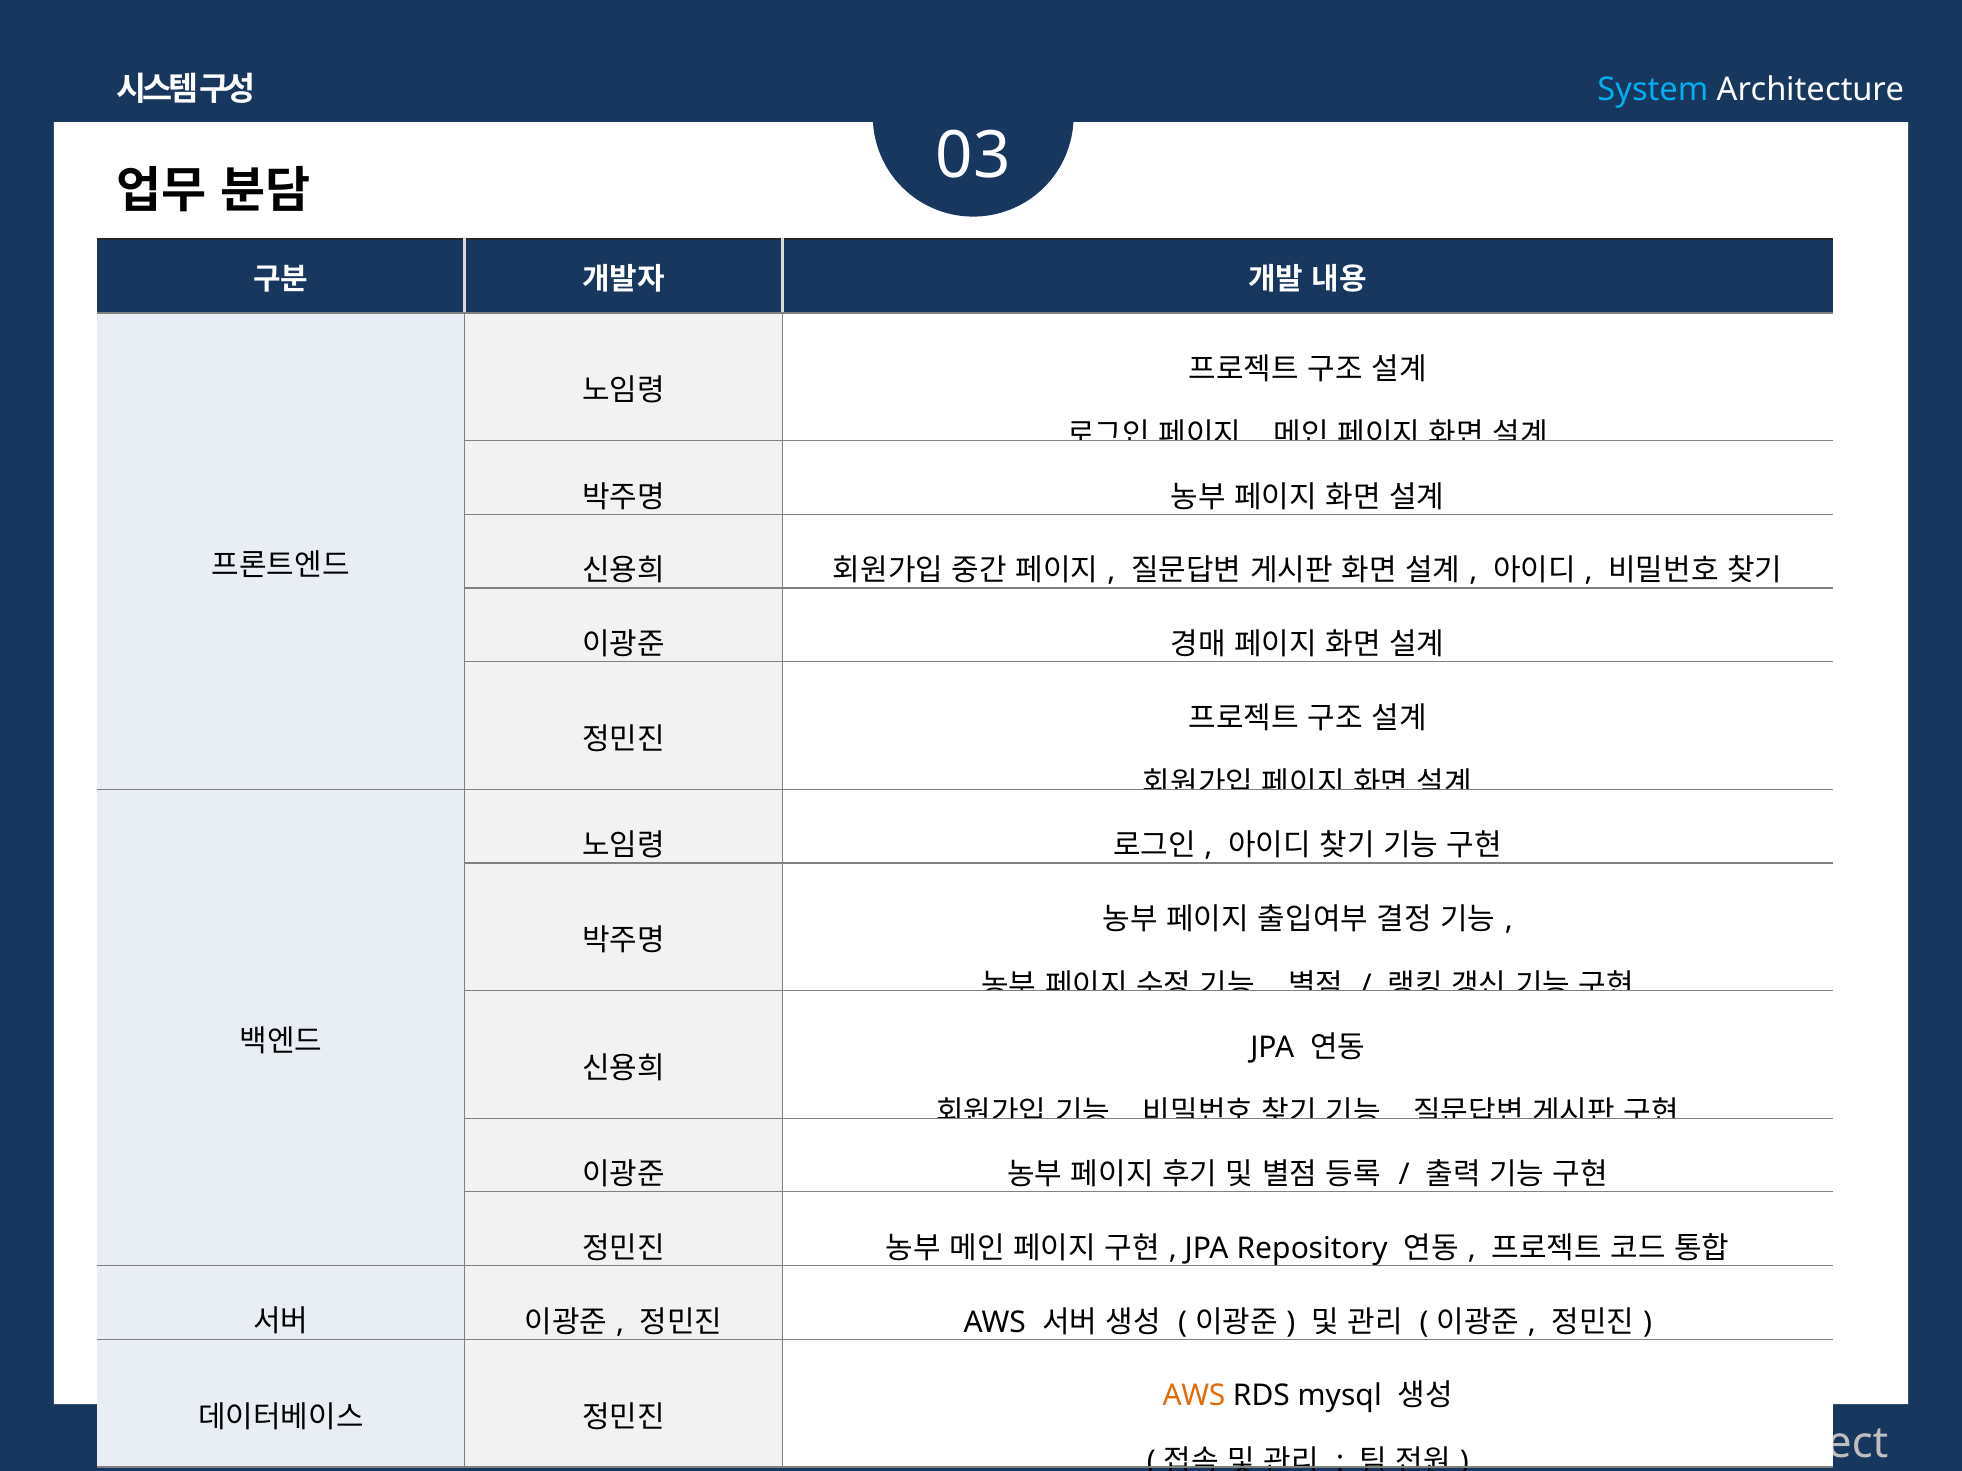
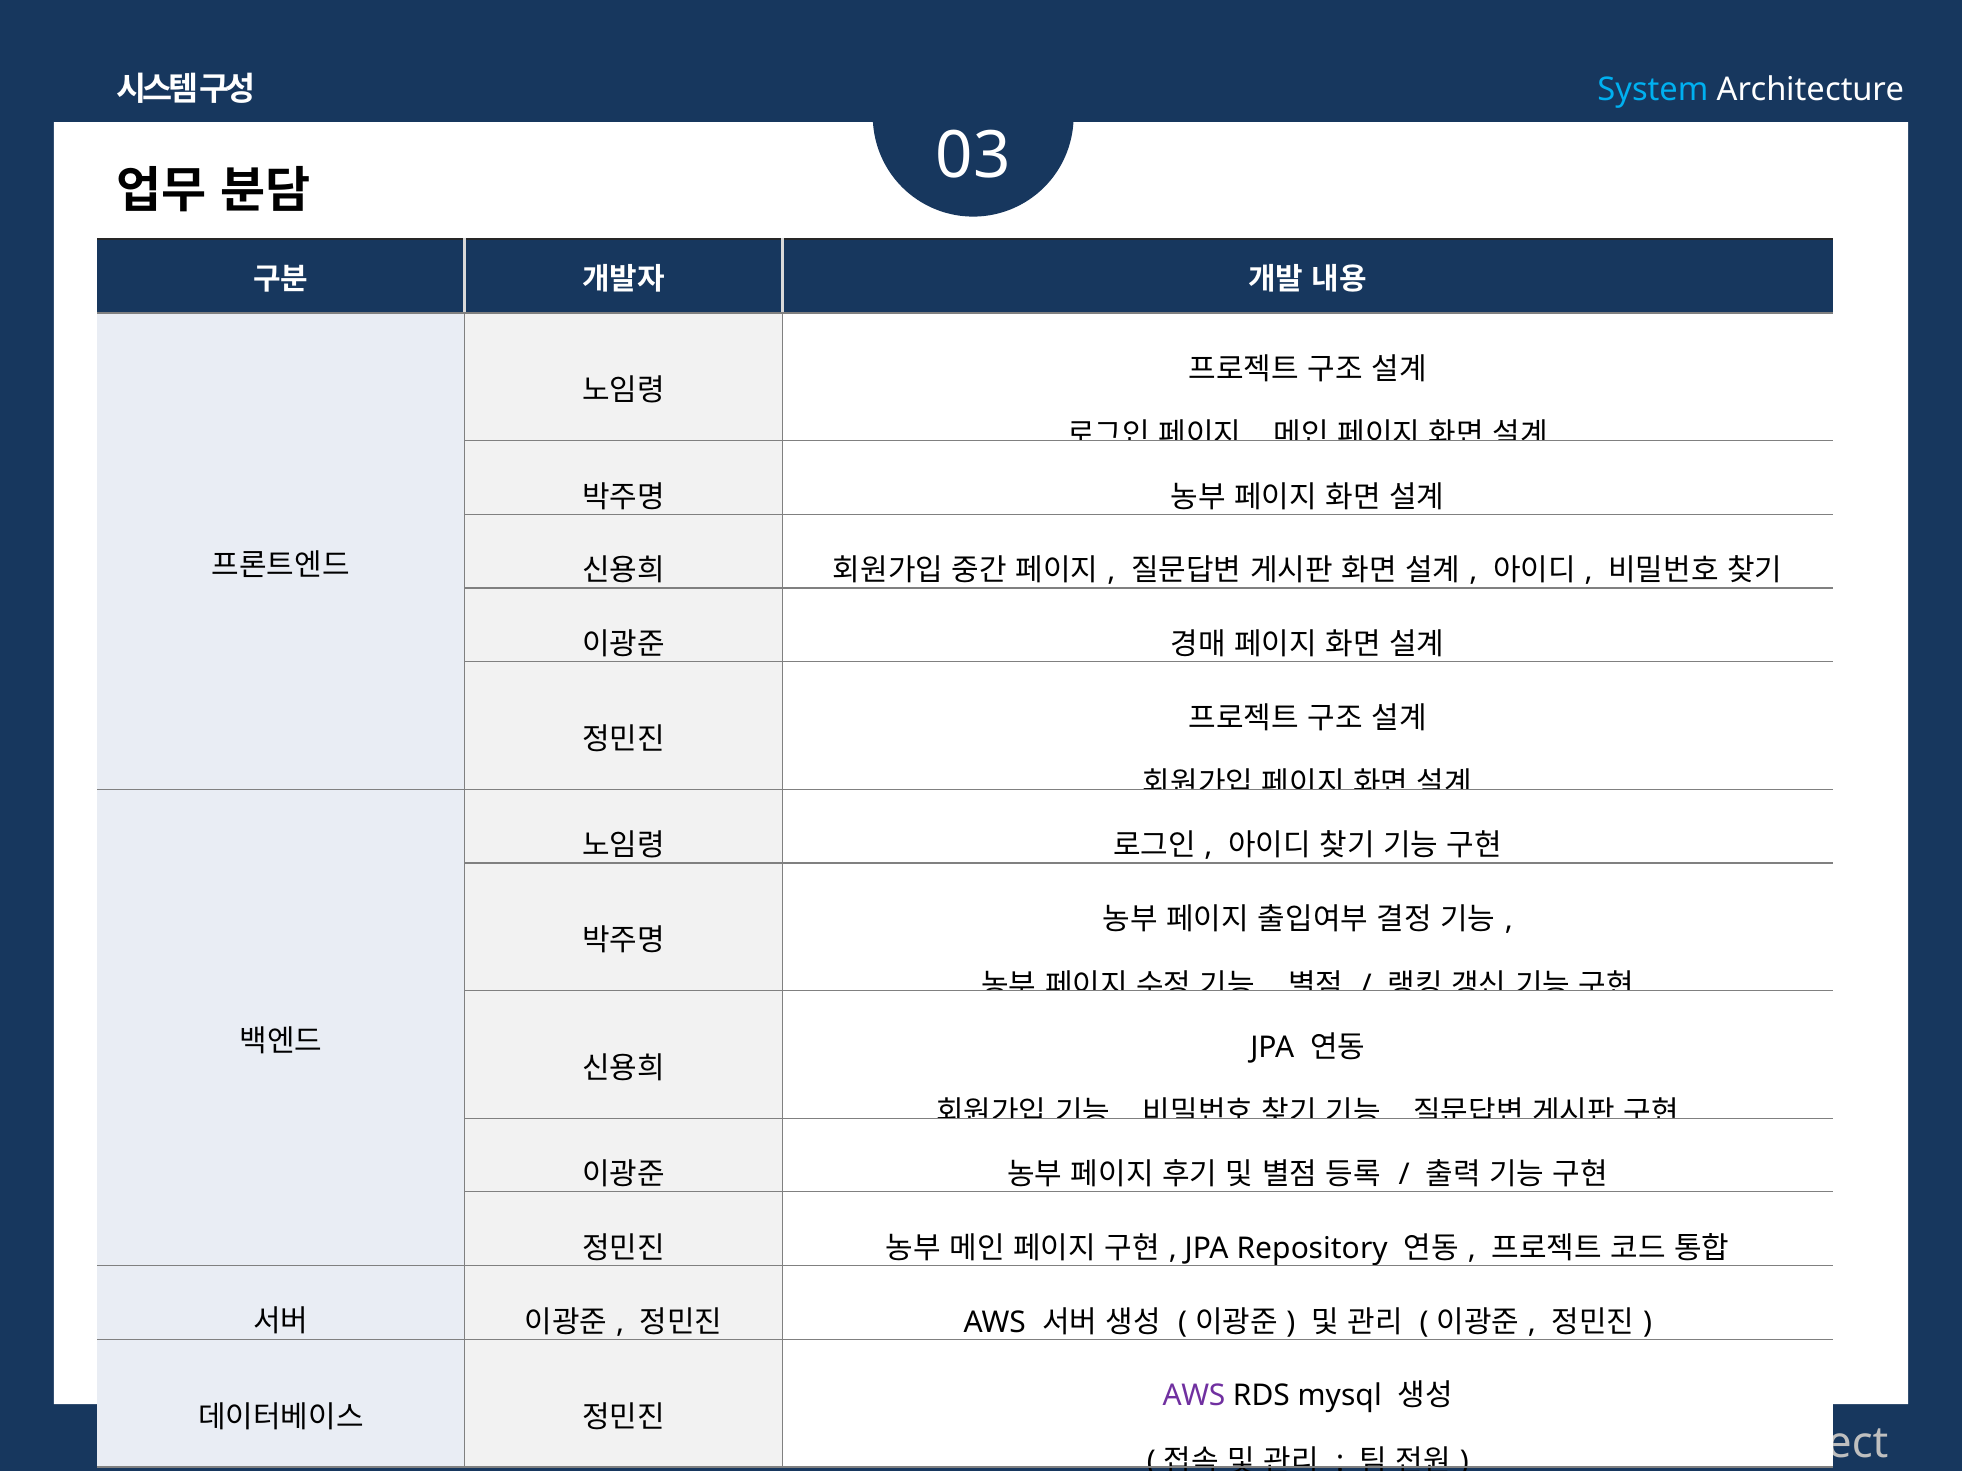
AWS at (1194, 1396) colour: orange -> purple
